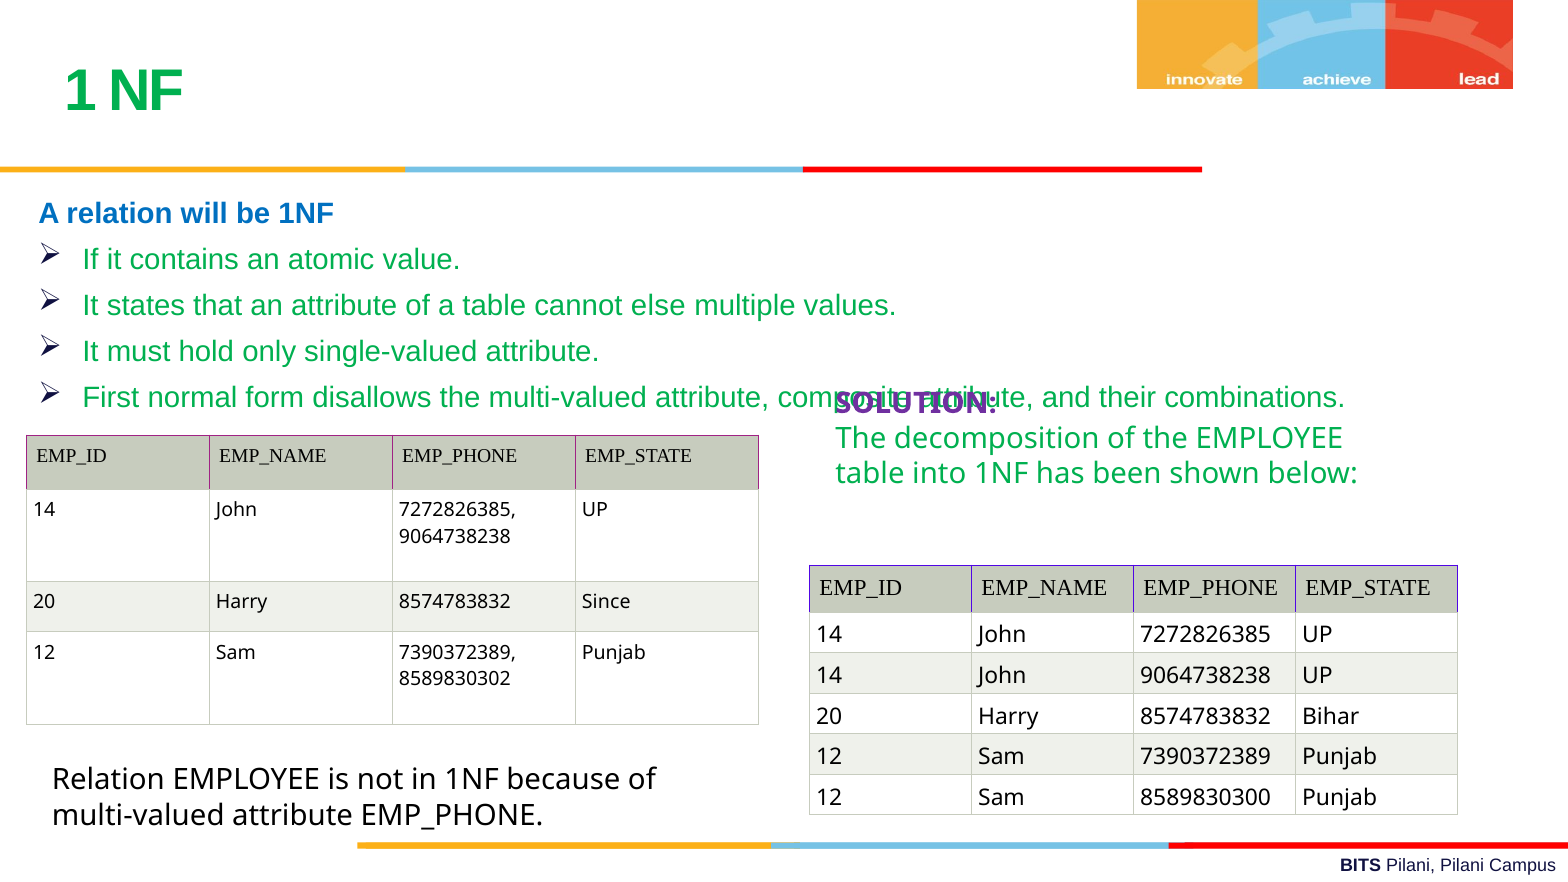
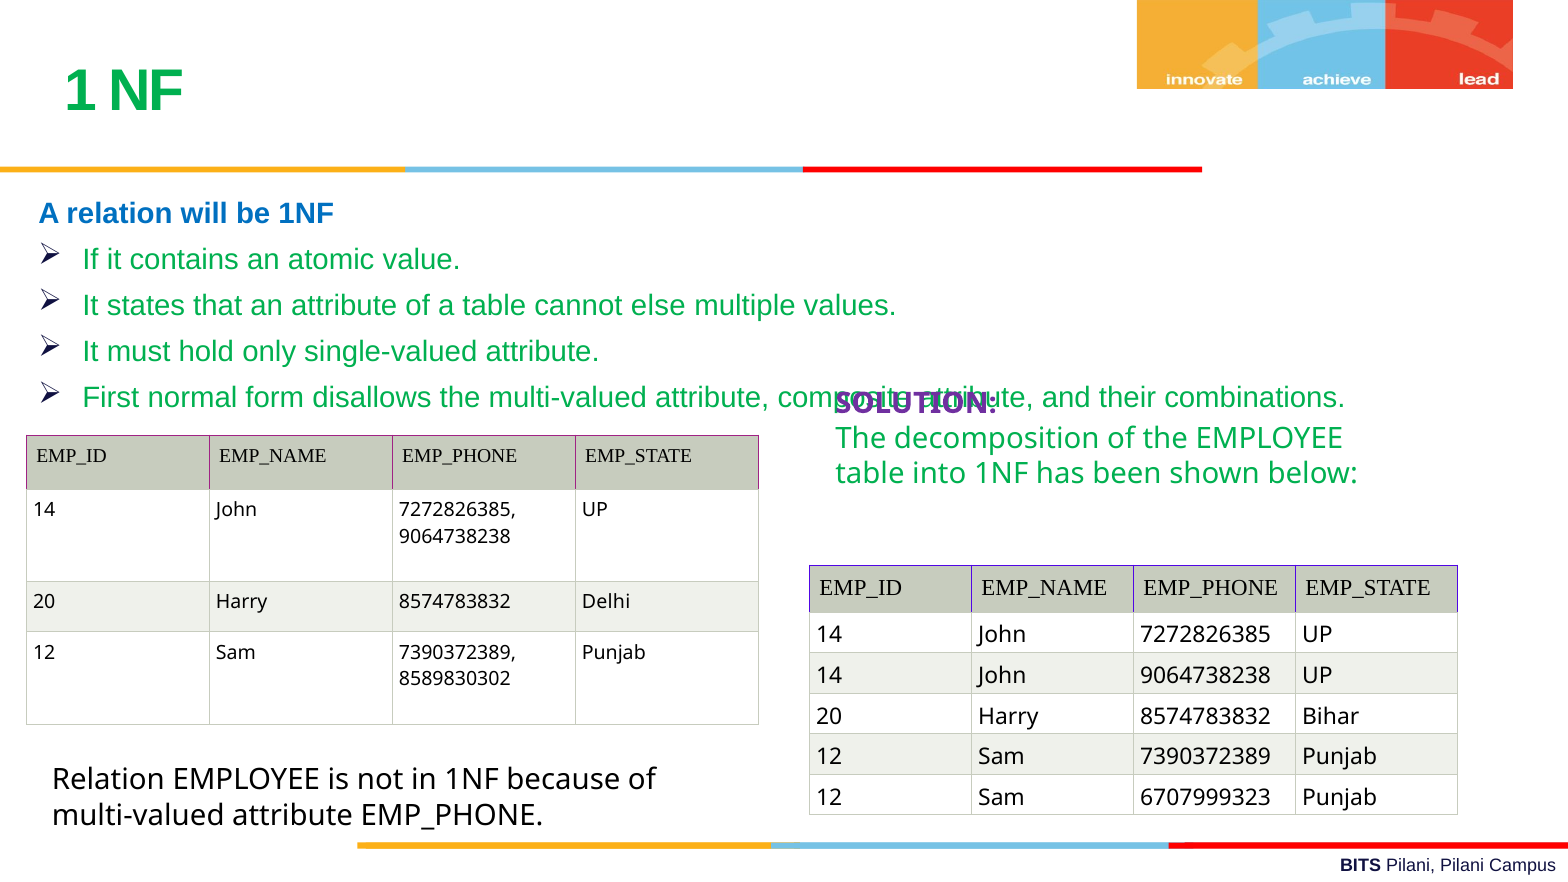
Since: Since -> Delhi
8589830300: 8589830300 -> 6707999323
